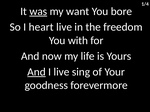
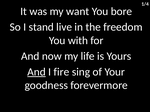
was underline: present -> none
heart: heart -> stand
I live: live -> fire
